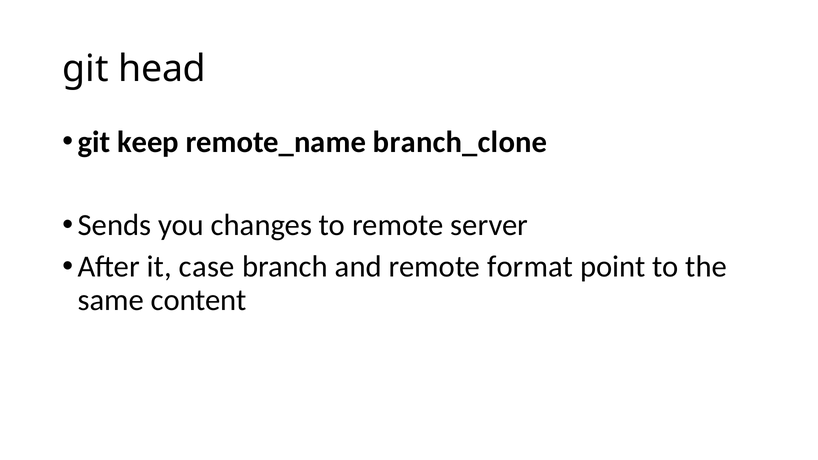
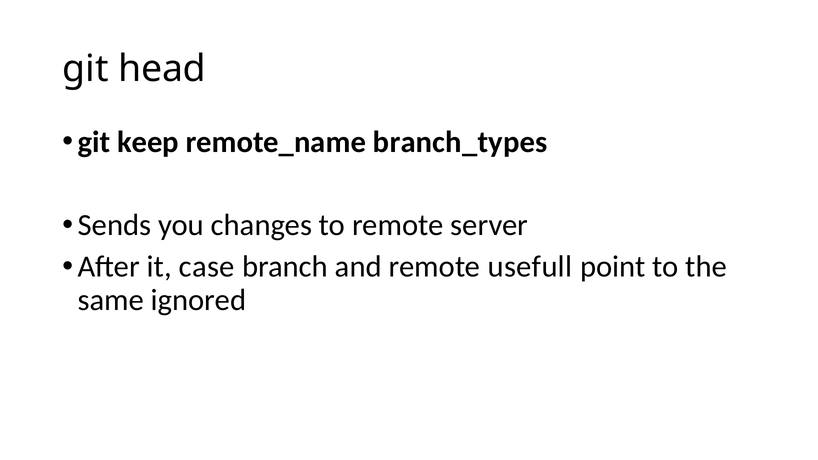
branch_clone: branch_clone -> branch_types
format: format -> usefull
content: content -> ignored
